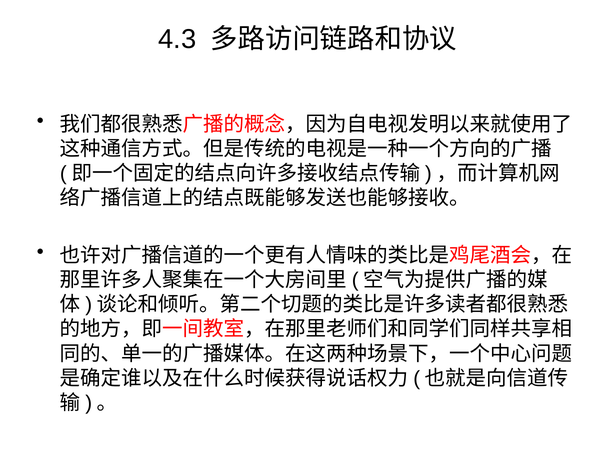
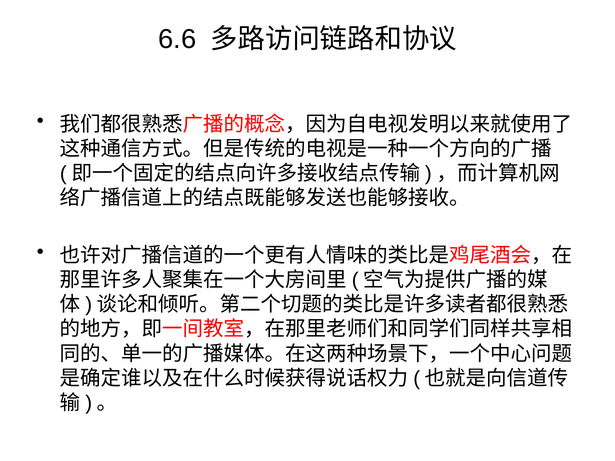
4.3: 4.3 -> 6.6
